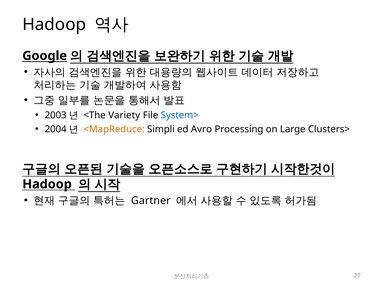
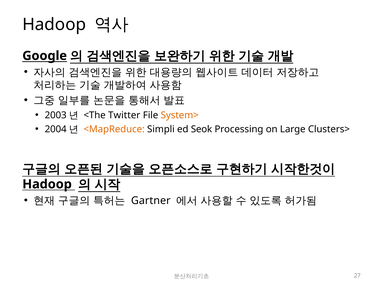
Variety: Variety -> Twitter
System> colour: blue -> orange
Avro: Avro -> Seok
